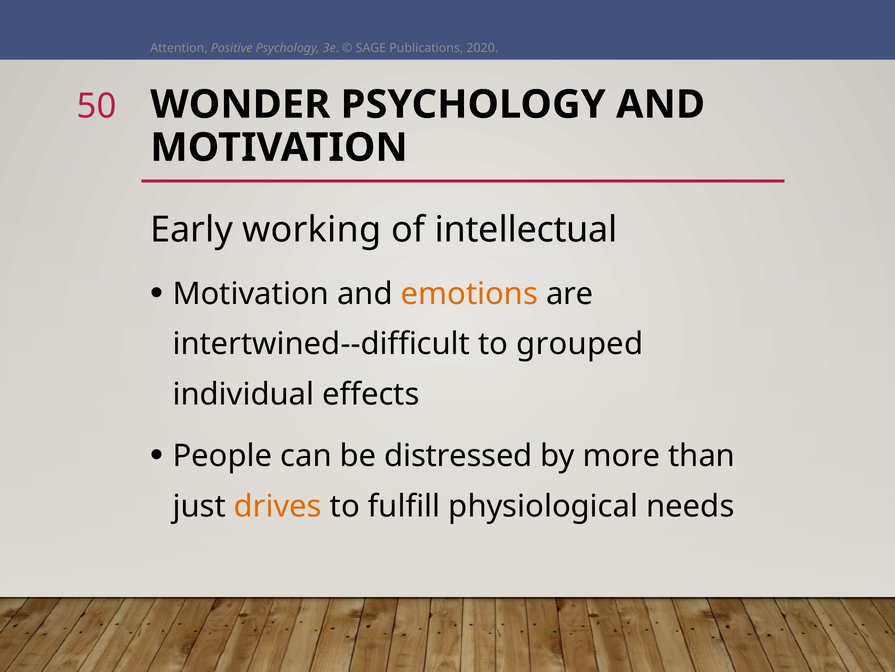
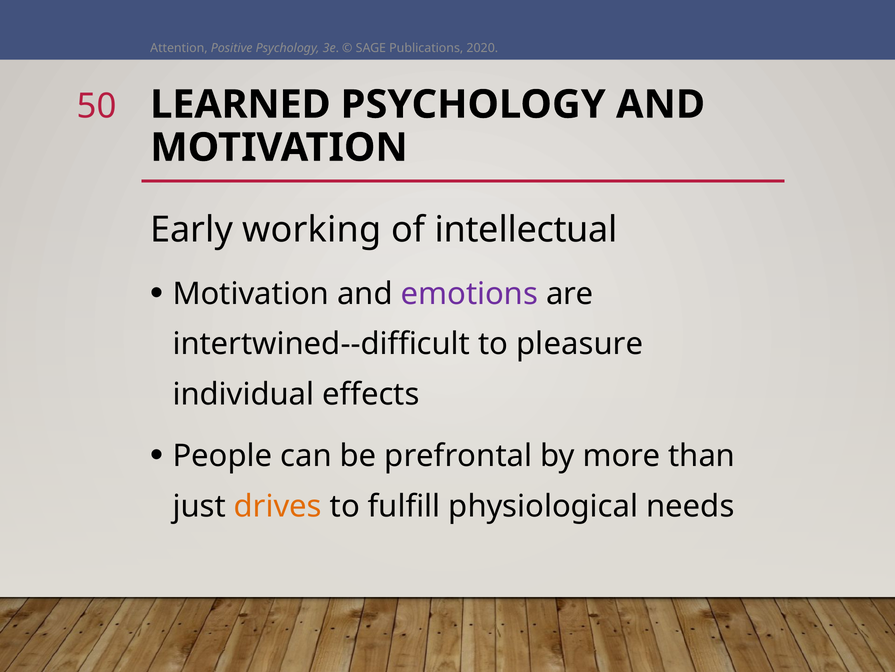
WONDER: WONDER -> LEARNED
emotions colour: orange -> purple
grouped: grouped -> pleasure
distressed: distressed -> prefrontal
